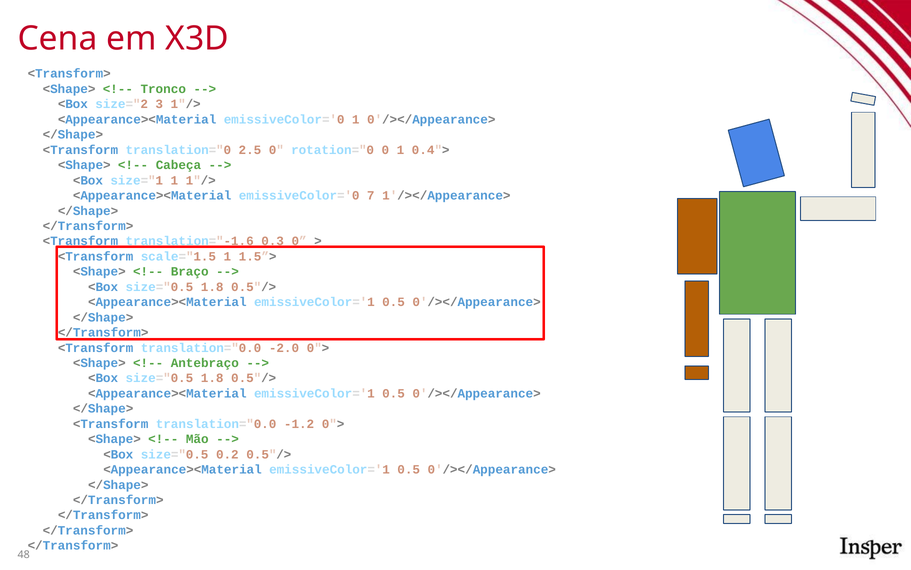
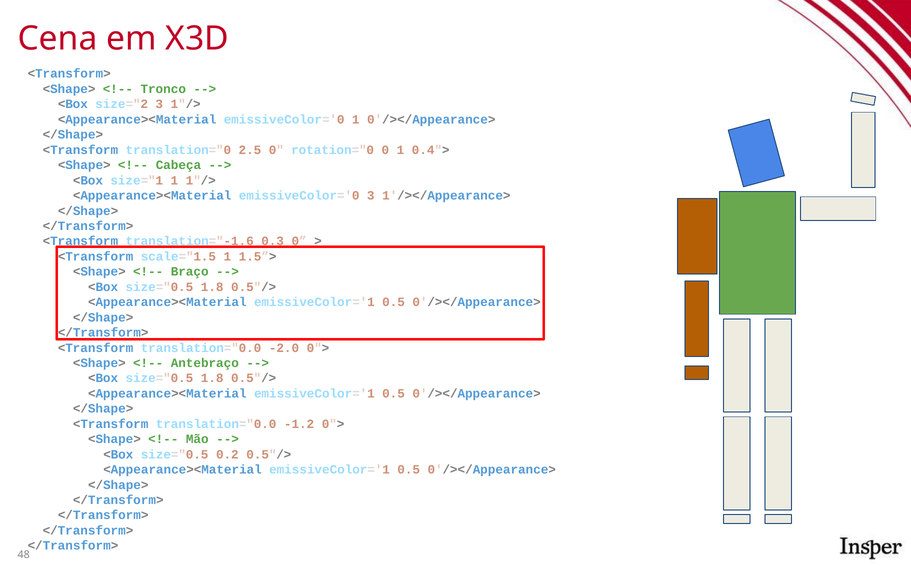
emissiveColor='0 7: 7 -> 3
